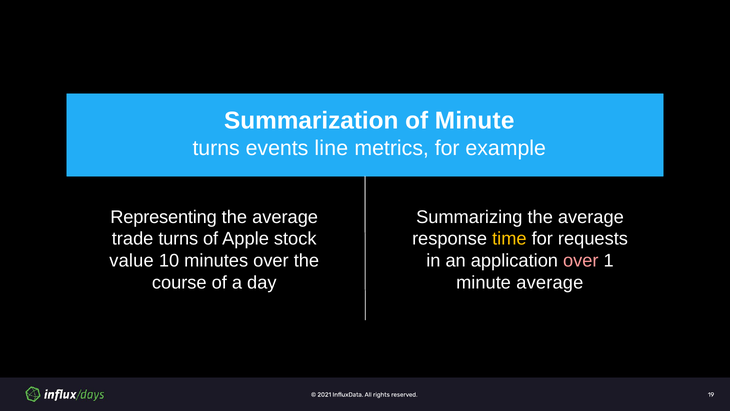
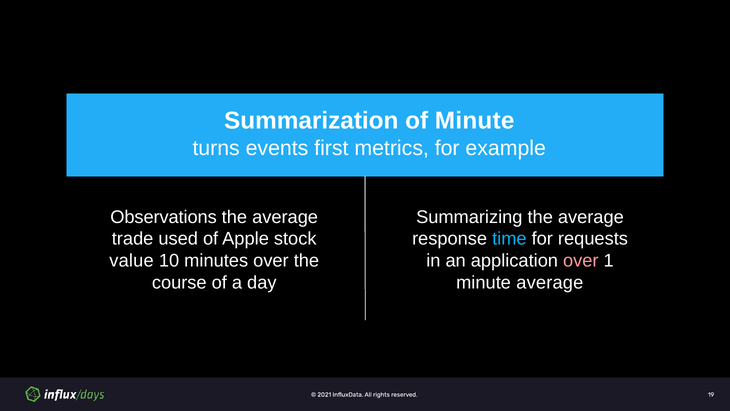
line: line -> first
Representing: Representing -> Observations
trade turns: turns -> used
time colour: yellow -> light blue
